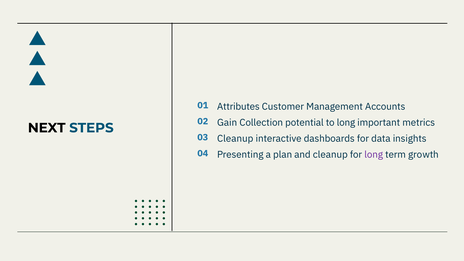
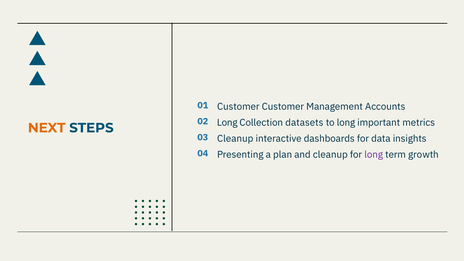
Attributes at (238, 107): Attributes -> Customer
Gain at (227, 123): Gain -> Long
potential: potential -> datasets
NEXT colour: black -> orange
